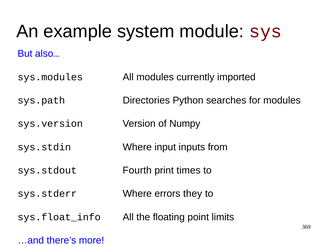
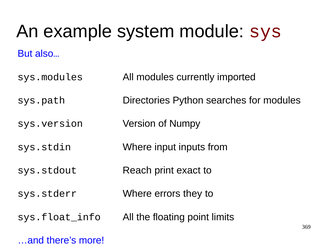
Fourth: Fourth -> Reach
times: times -> exact
